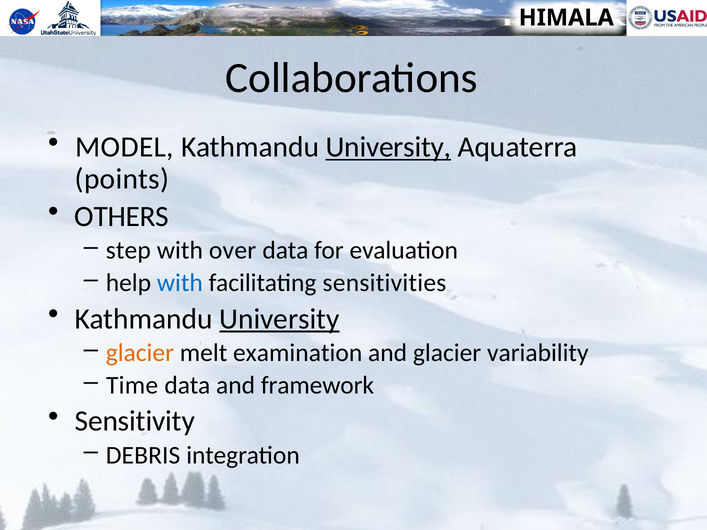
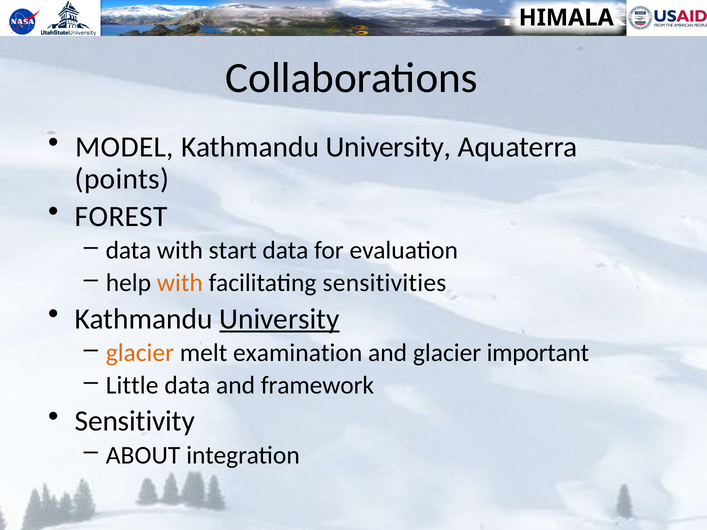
University at (388, 147) underline: present -> none
OTHERS: OTHERS -> FOREST
step at (128, 251): step -> data
over: over -> start
with at (180, 283) colour: blue -> orange
variability: variability -> important
Time: Time -> Little
DEBRIS: DEBRIS -> ABOUT
